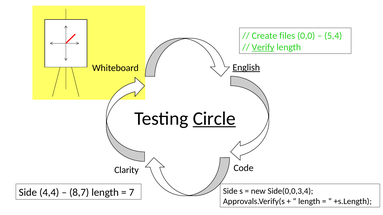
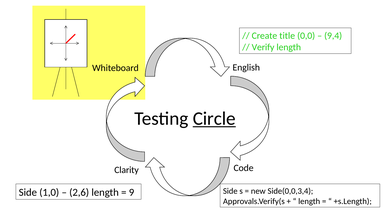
files: files -> title
5,4: 5,4 -> 9,4
Verify underline: present -> none
English underline: present -> none
4,4: 4,4 -> 1,0
8,7: 8,7 -> 2,6
7: 7 -> 9
